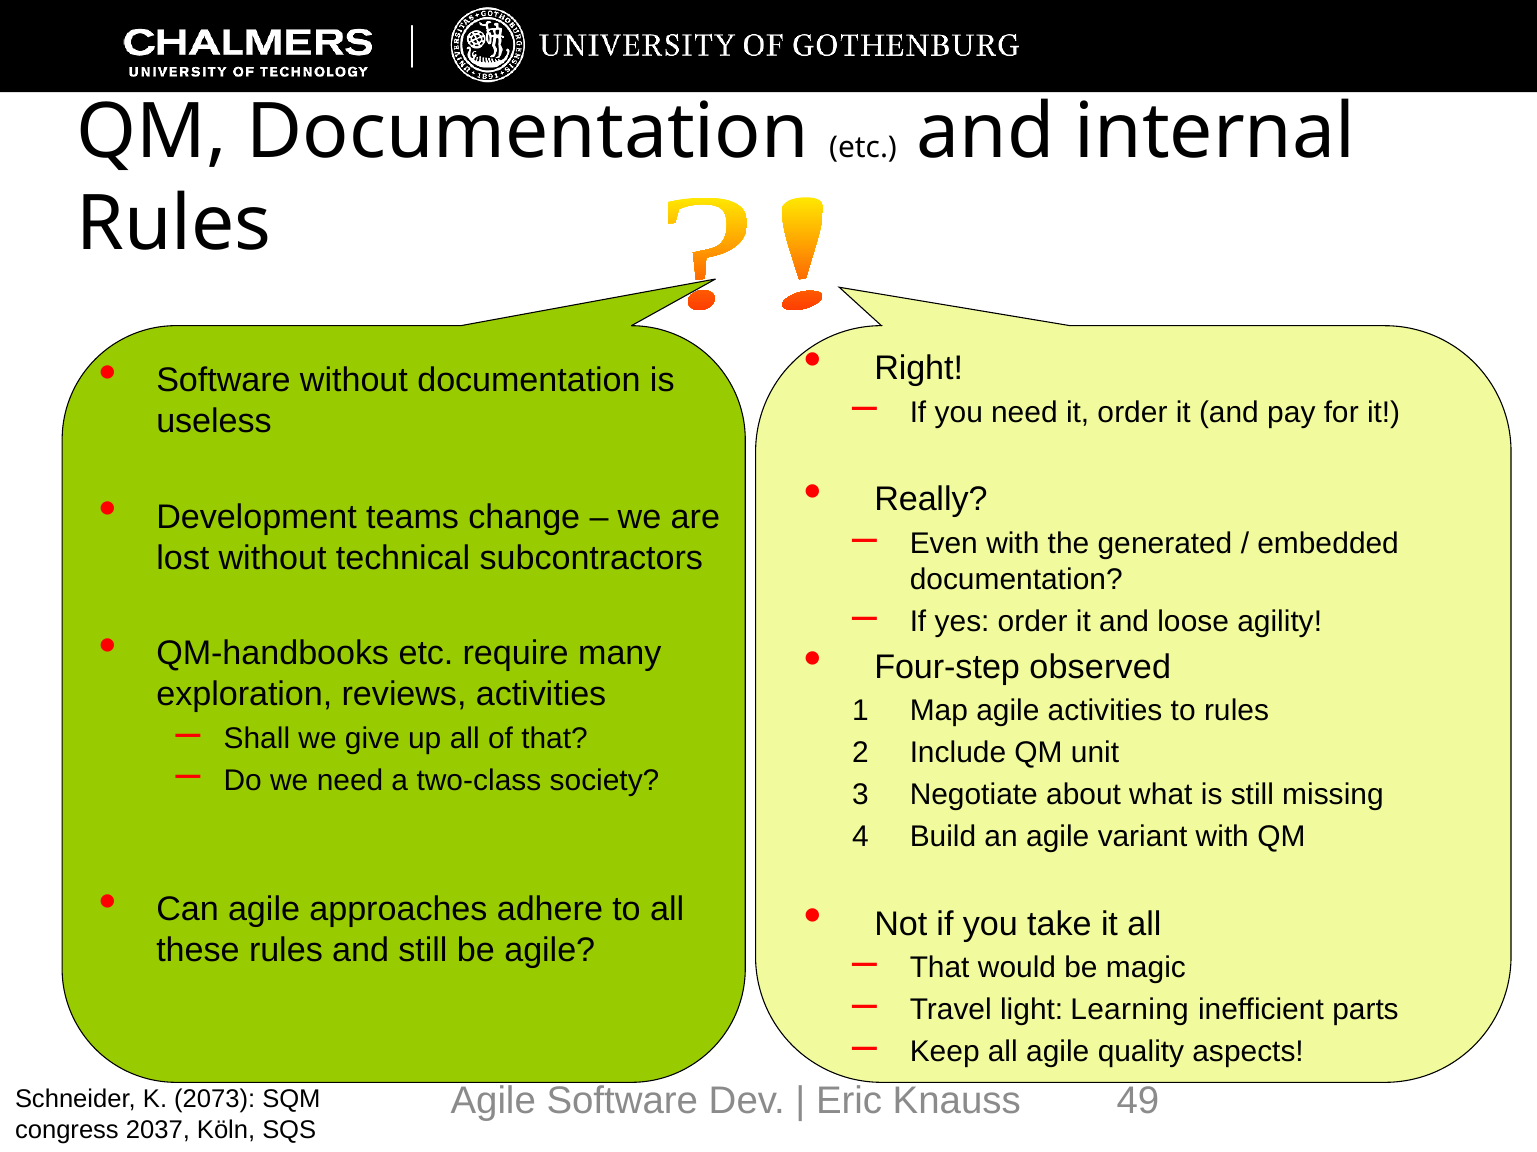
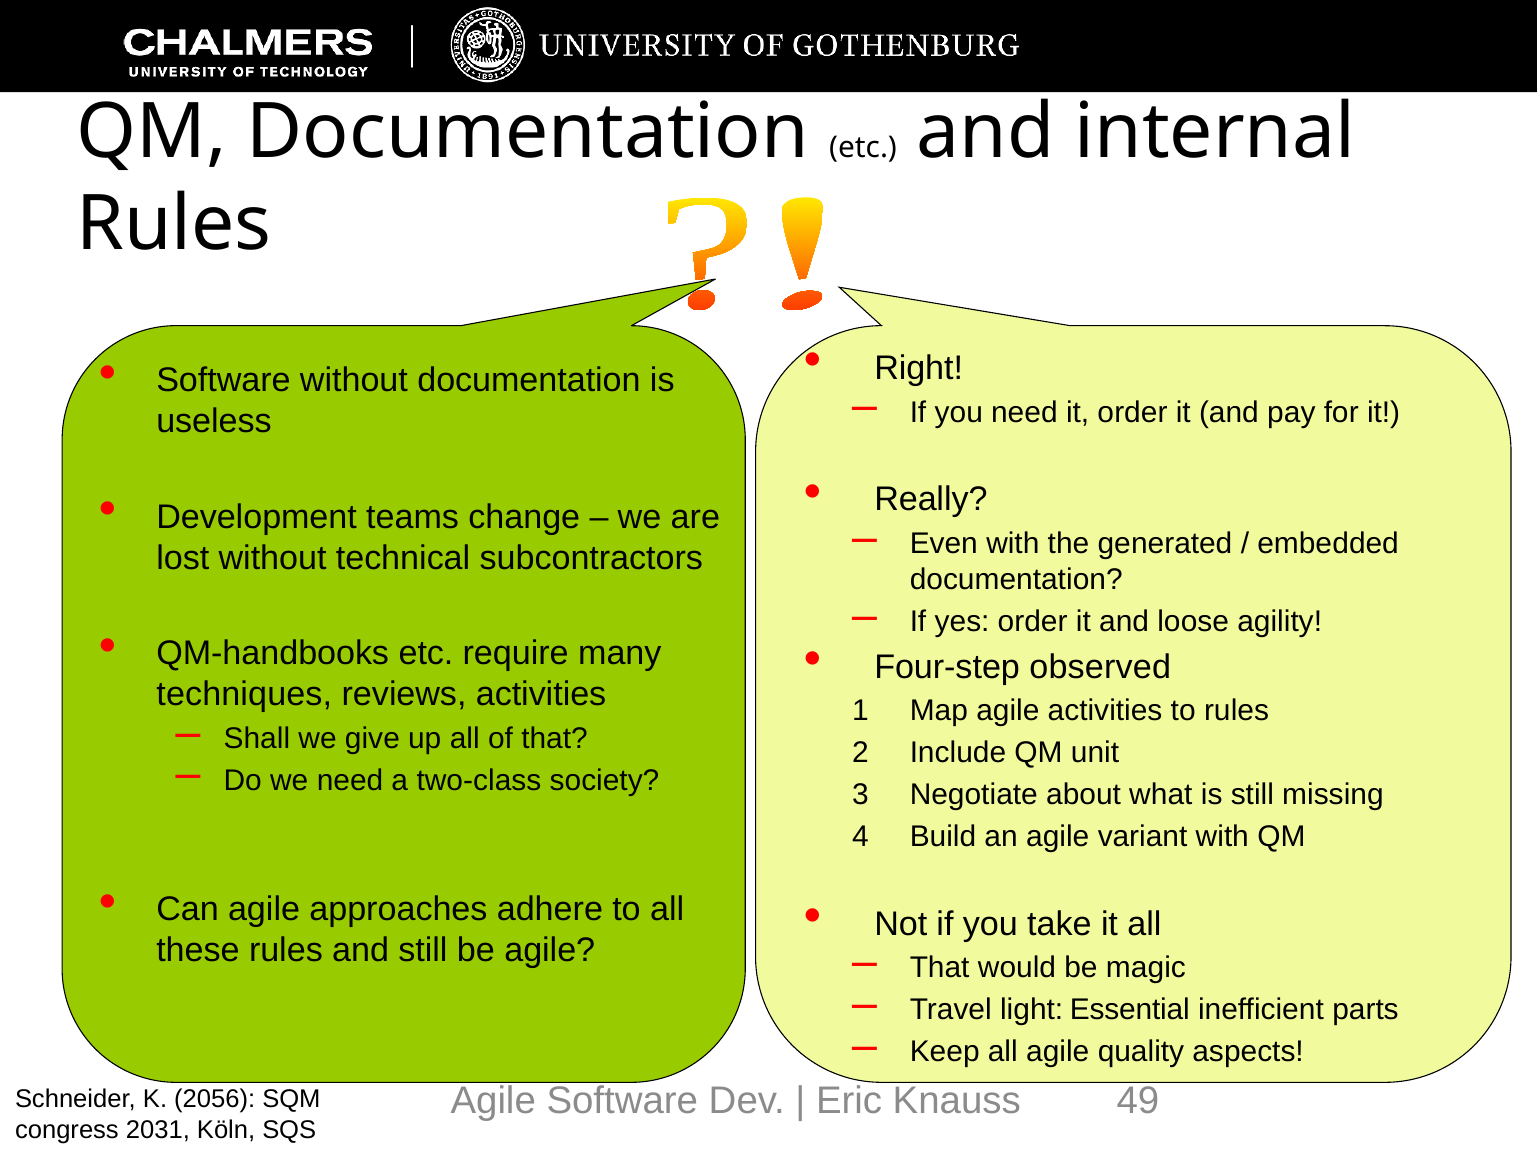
exploration: exploration -> techniques
Learning: Learning -> Essential
2073: 2073 -> 2056
2037: 2037 -> 2031
